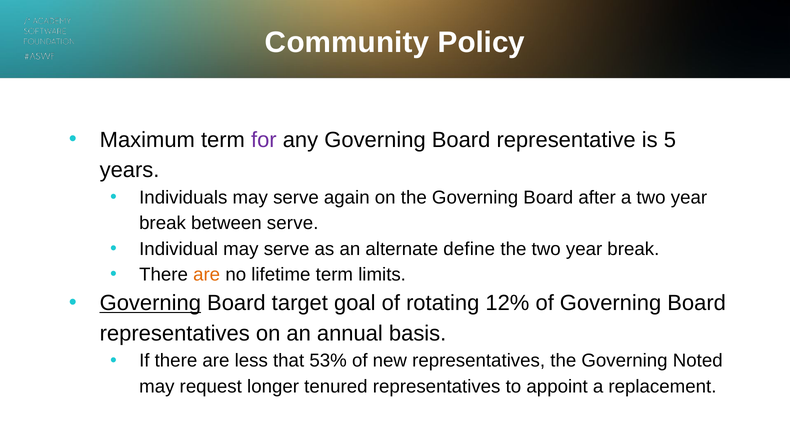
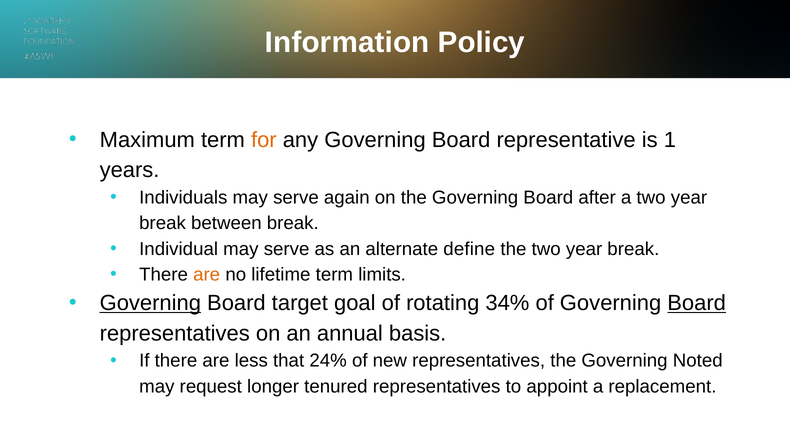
Community: Community -> Information
for colour: purple -> orange
5: 5 -> 1
between serve: serve -> break
12%: 12% -> 34%
Board at (697, 303) underline: none -> present
53%: 53% -> 24%
